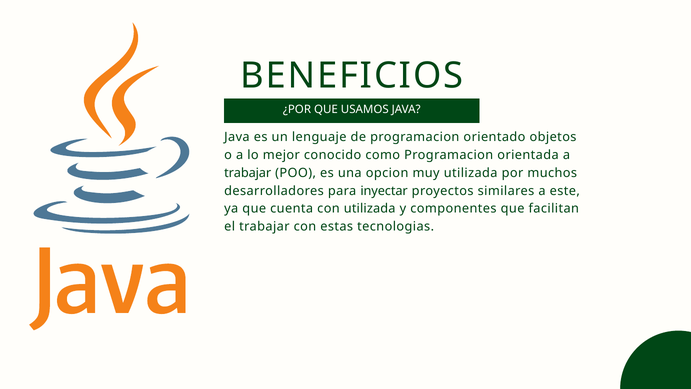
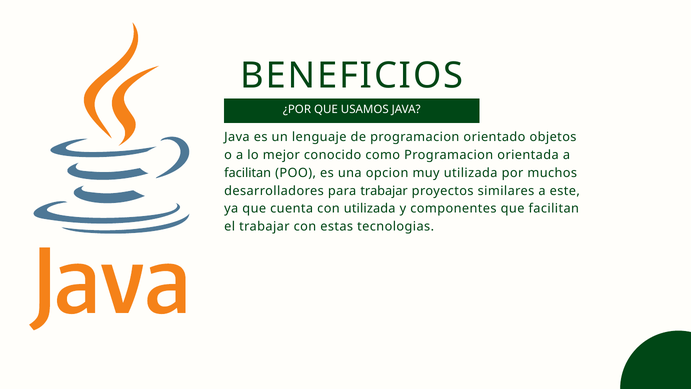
trabajar at (248, 173): trabajar -> facilitan
para inyectar: inyectar -> trabajar
